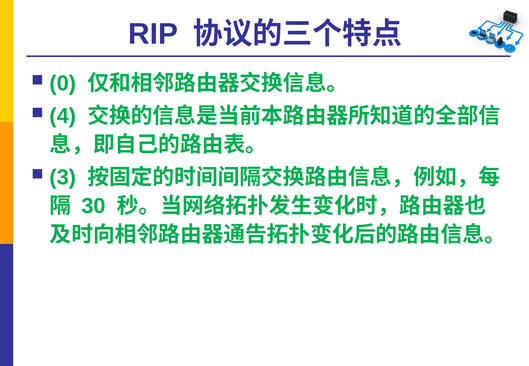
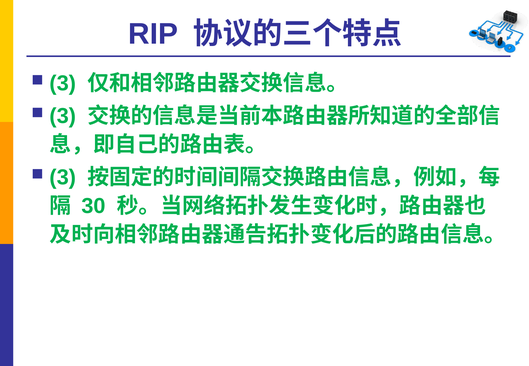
0 at (63, 83): 0 -> 3
4 at (63, 116): 4 -> 3
